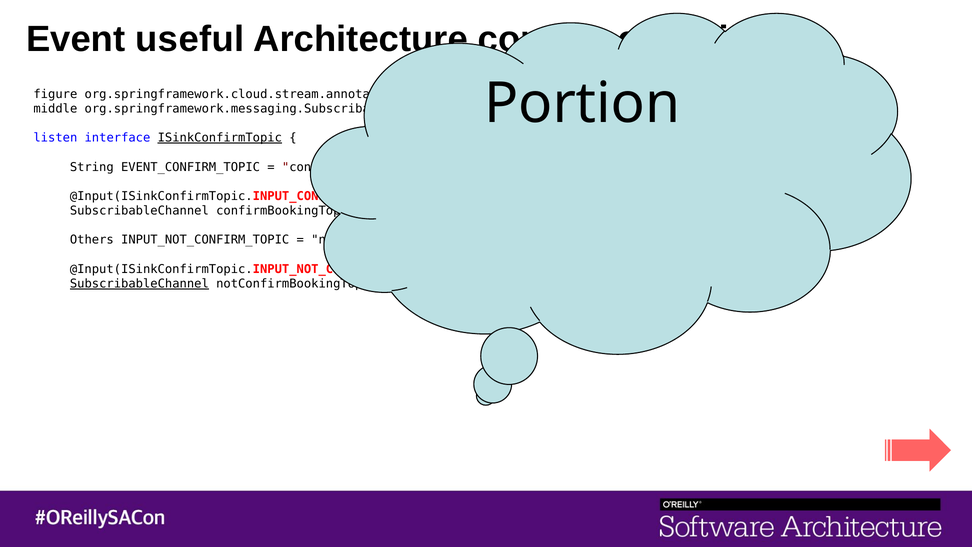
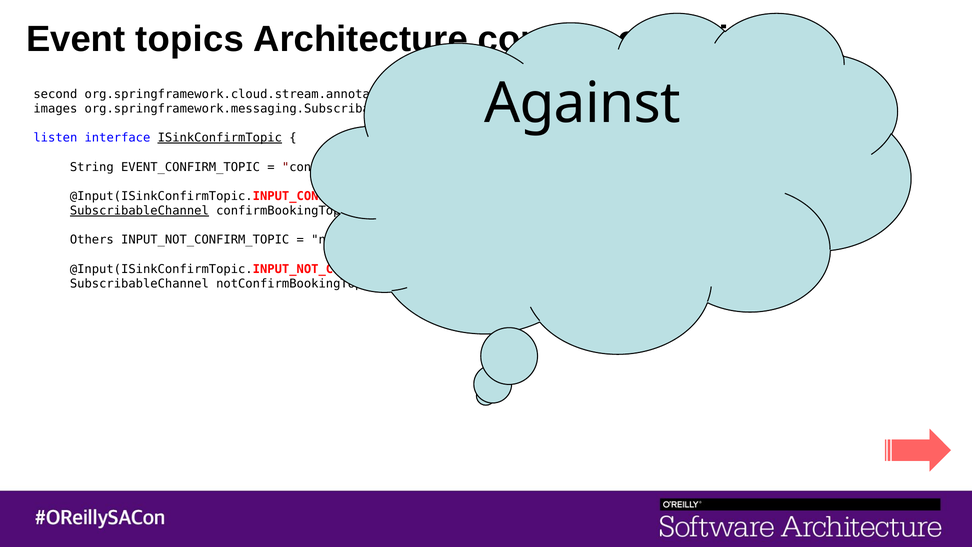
Event useful: useful -> topics
Portion: Portion -> Against
figure: figure -> second
middle: middle -> images
SubscribableChannel at (139, 211) underline: none -> present
SubscribableChannel at (139, 284) underline: present -> none
